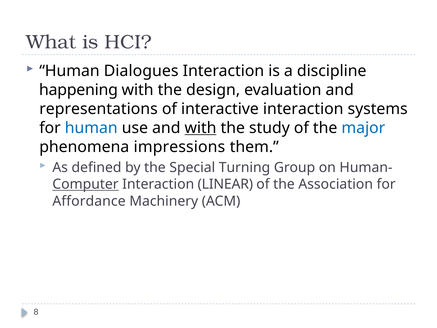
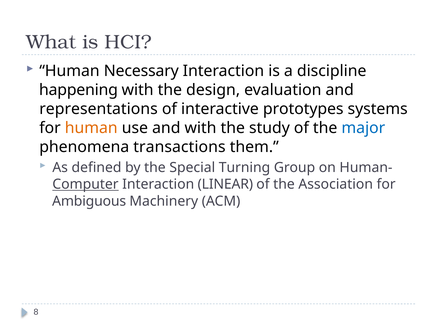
Dialogues: Dialogues -> Necessary
interactive interaction: interaction -> prototypes
human at (91, 128) colour: blue -> orange
with at (200, 128) underline: present -> none
impressions: impressions -> transactions
Affordance: Affordance -> Ambiguous
